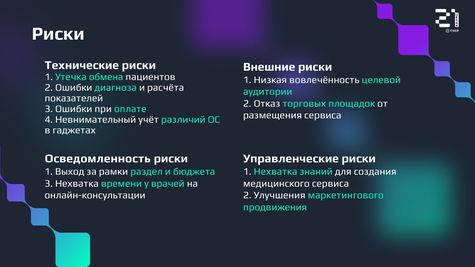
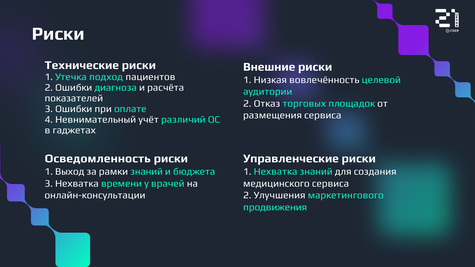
обмена: обмена -> подход
рамки раздел: раздел -> знаний
